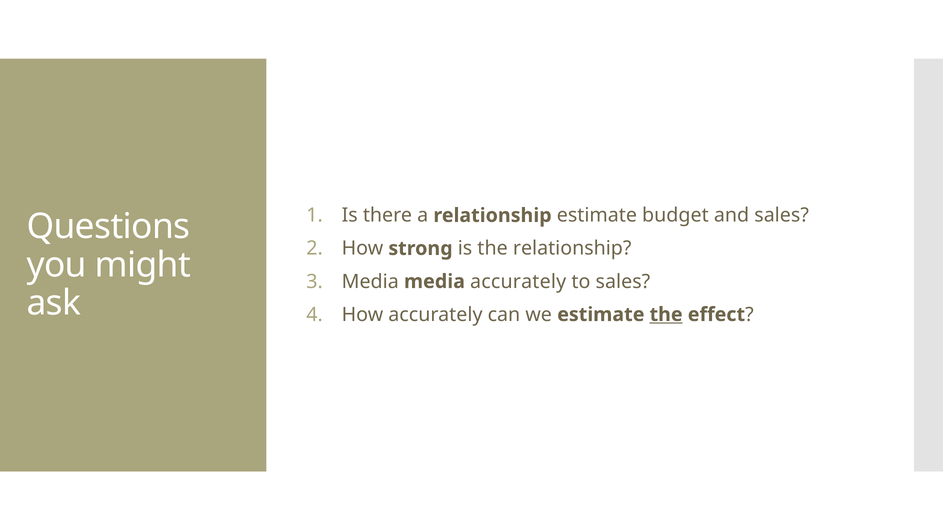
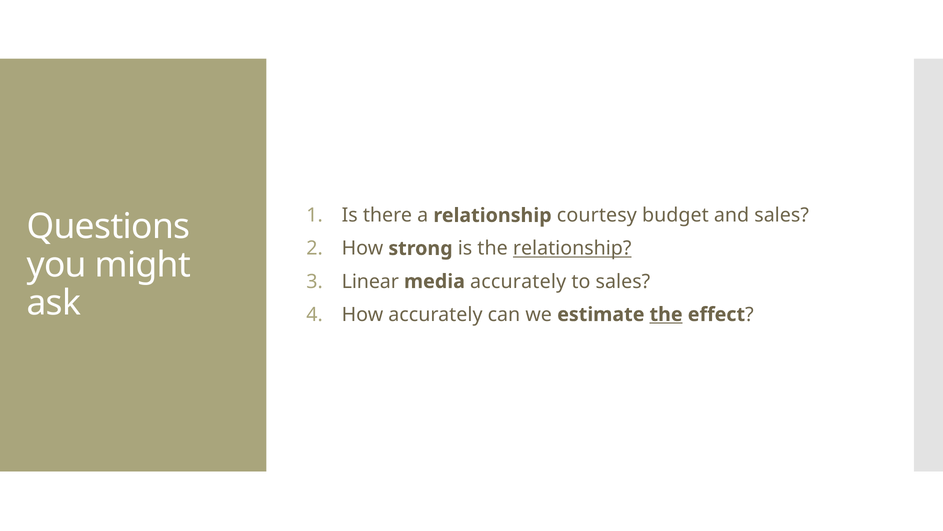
relationship estimate: estimate -> courtesy
relationship at (572, 248) underline: none -> present
Media at (370, 281): Media -> Linear
